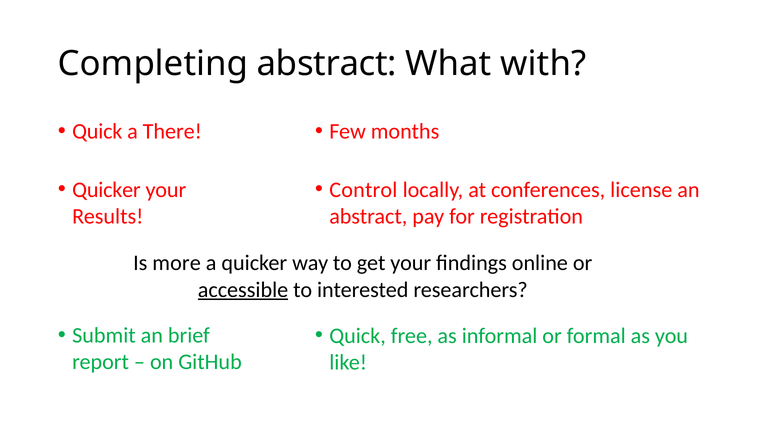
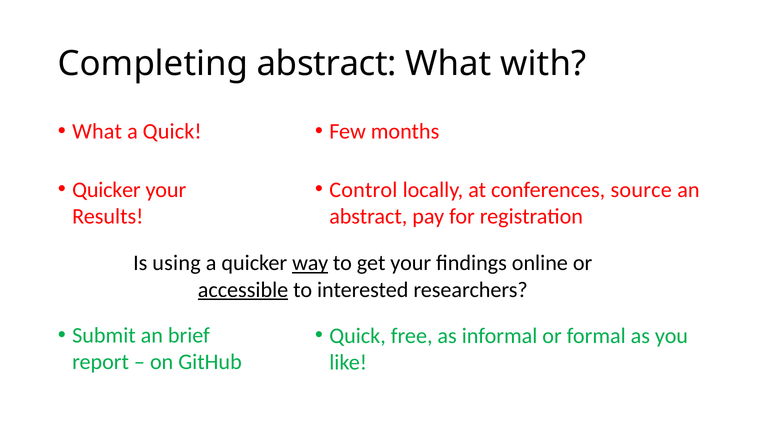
Quick at (97, 131): Quick -> What
a There: There -> Quick
license: license -> source
more: more -> using
way underline: none -> present
